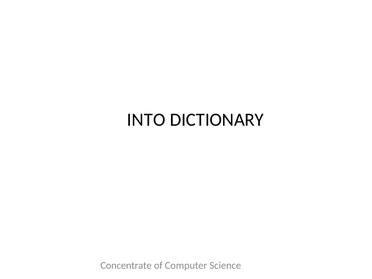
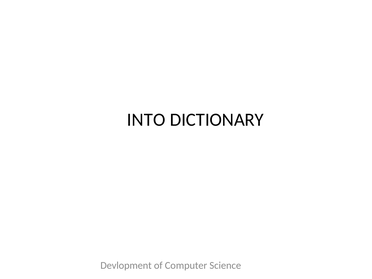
Concentrate: Concentrate -> Devlopment
